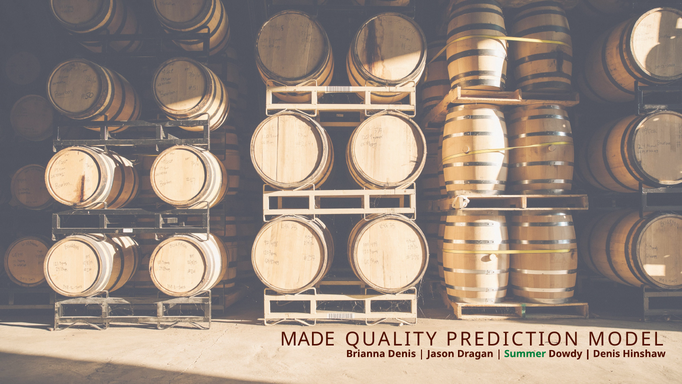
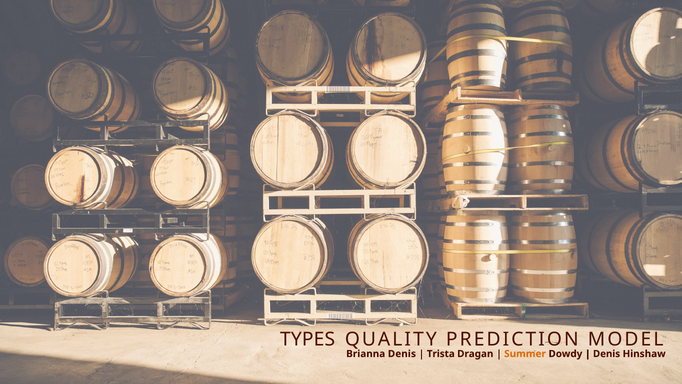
MADE: MADE -> TYPES
Jason: Jason -> Trista
Summer colour: green -> orange
